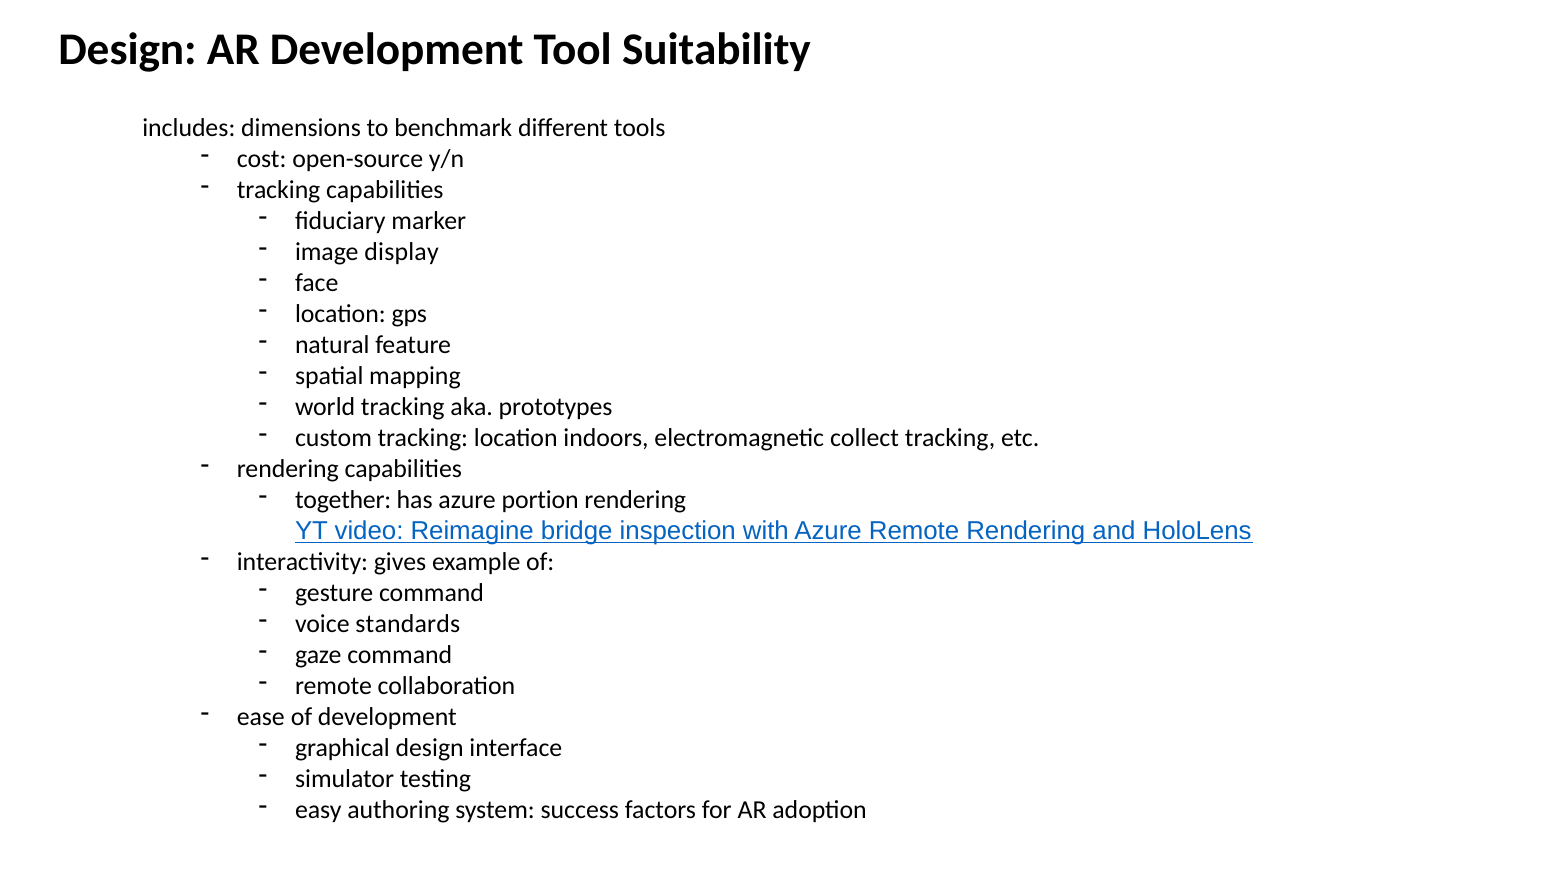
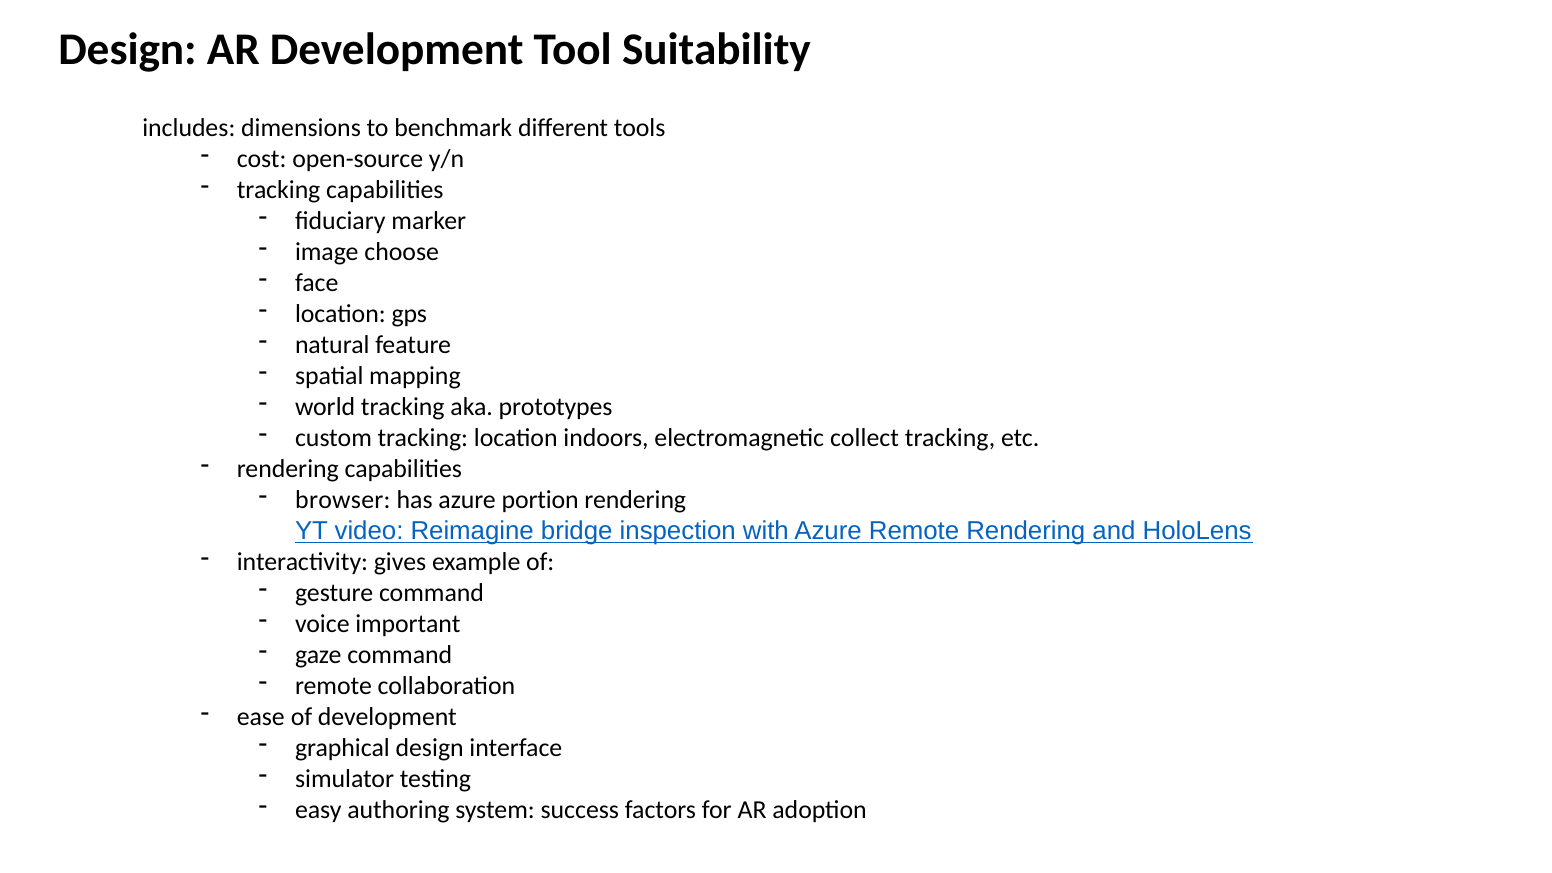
display: display -> choose
together: together -> browser
standards: standards -> important
